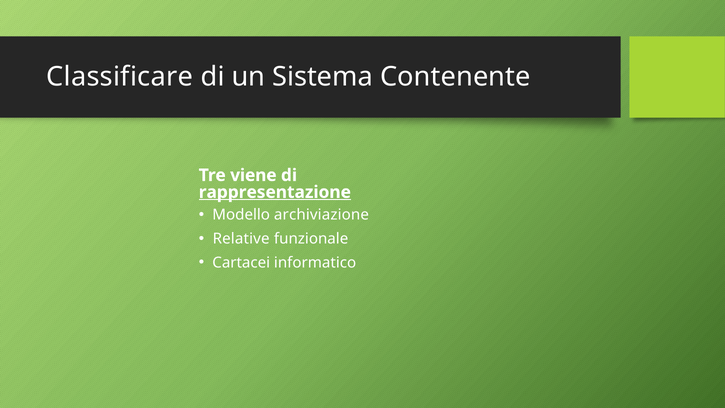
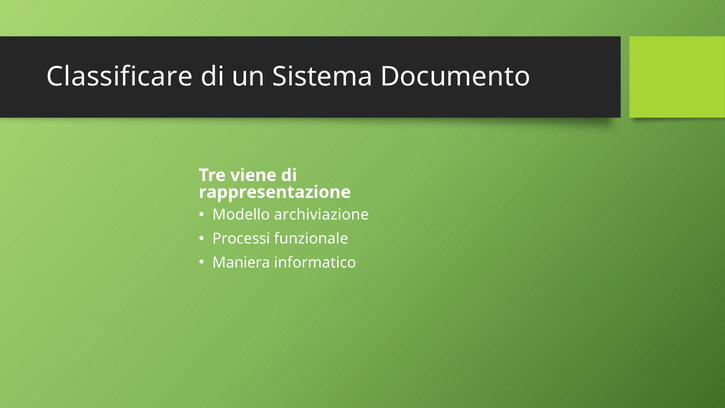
Contenente: Contenente -> Documento
rappresentazione underline: present -> none
Relative: Relative -> Processi
Cartacei: Cartacei -> Maniera
